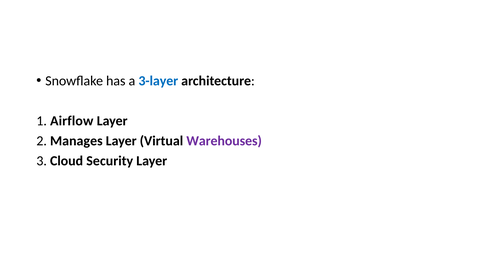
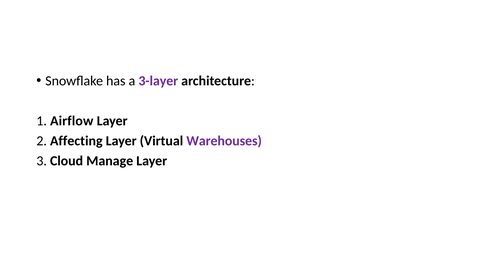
3-layer colour: blue -> purple
Manages: Manages -> Affecting
Security: Security -> Manage
